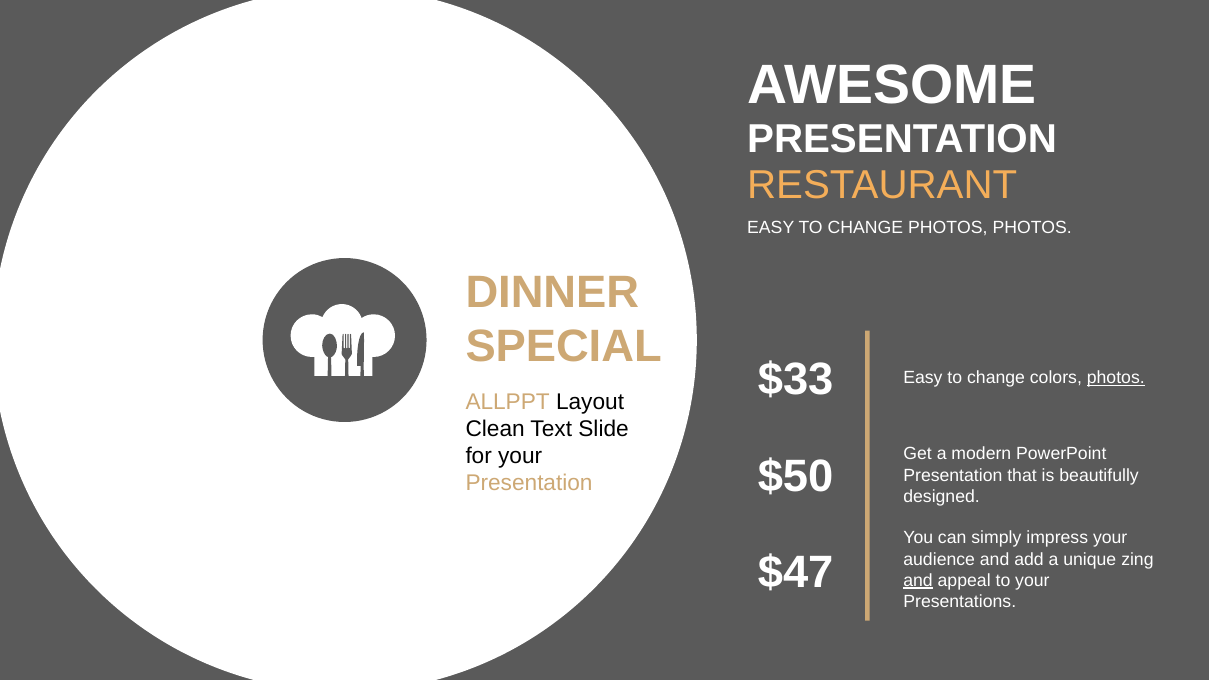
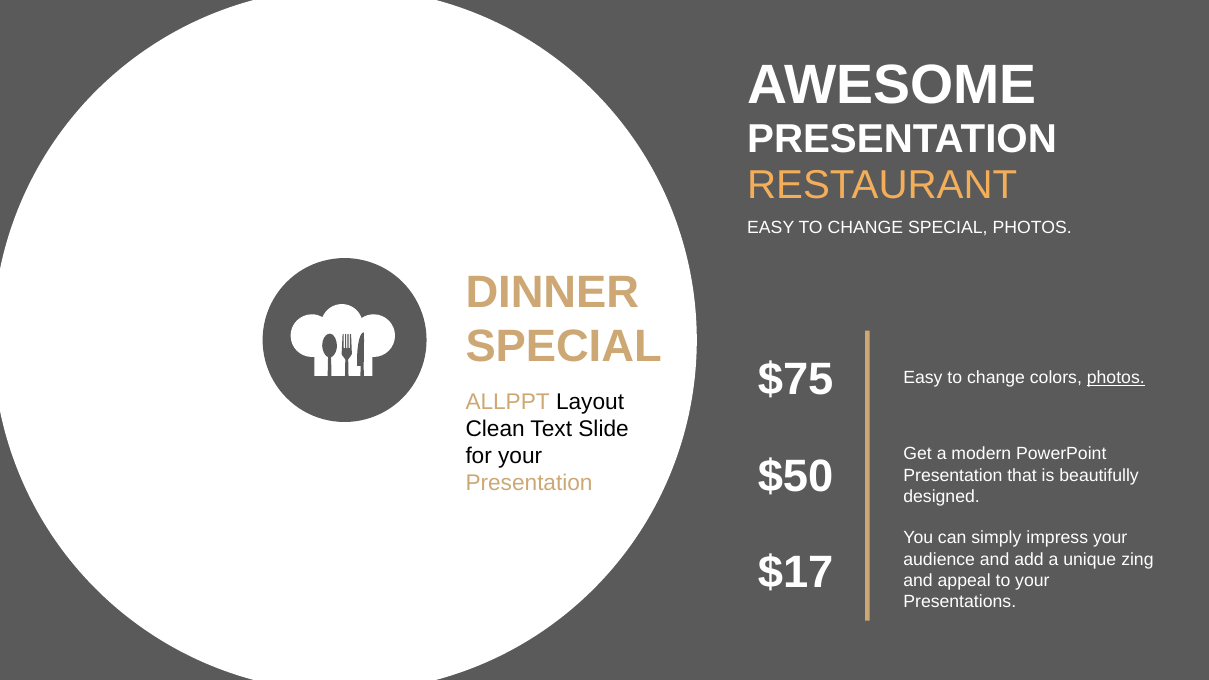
CHANGE PHOTOS: PHOTOS -> SPECIAL
$33: $33 -> $75
$47: $47 -> $17
and at (918, 580) underline: present -> none
